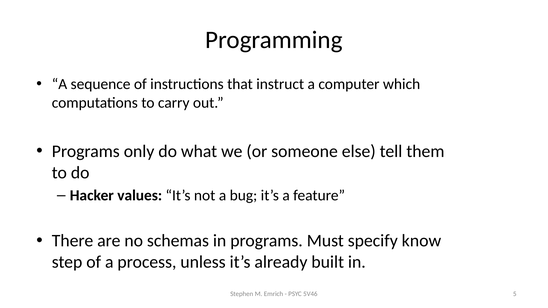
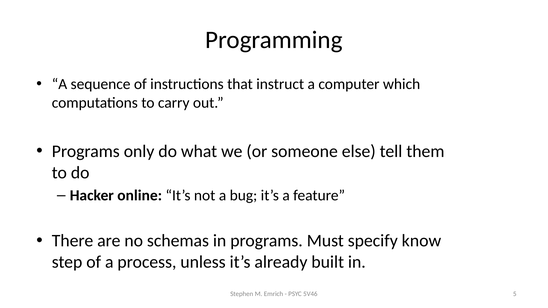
values: values -> online
